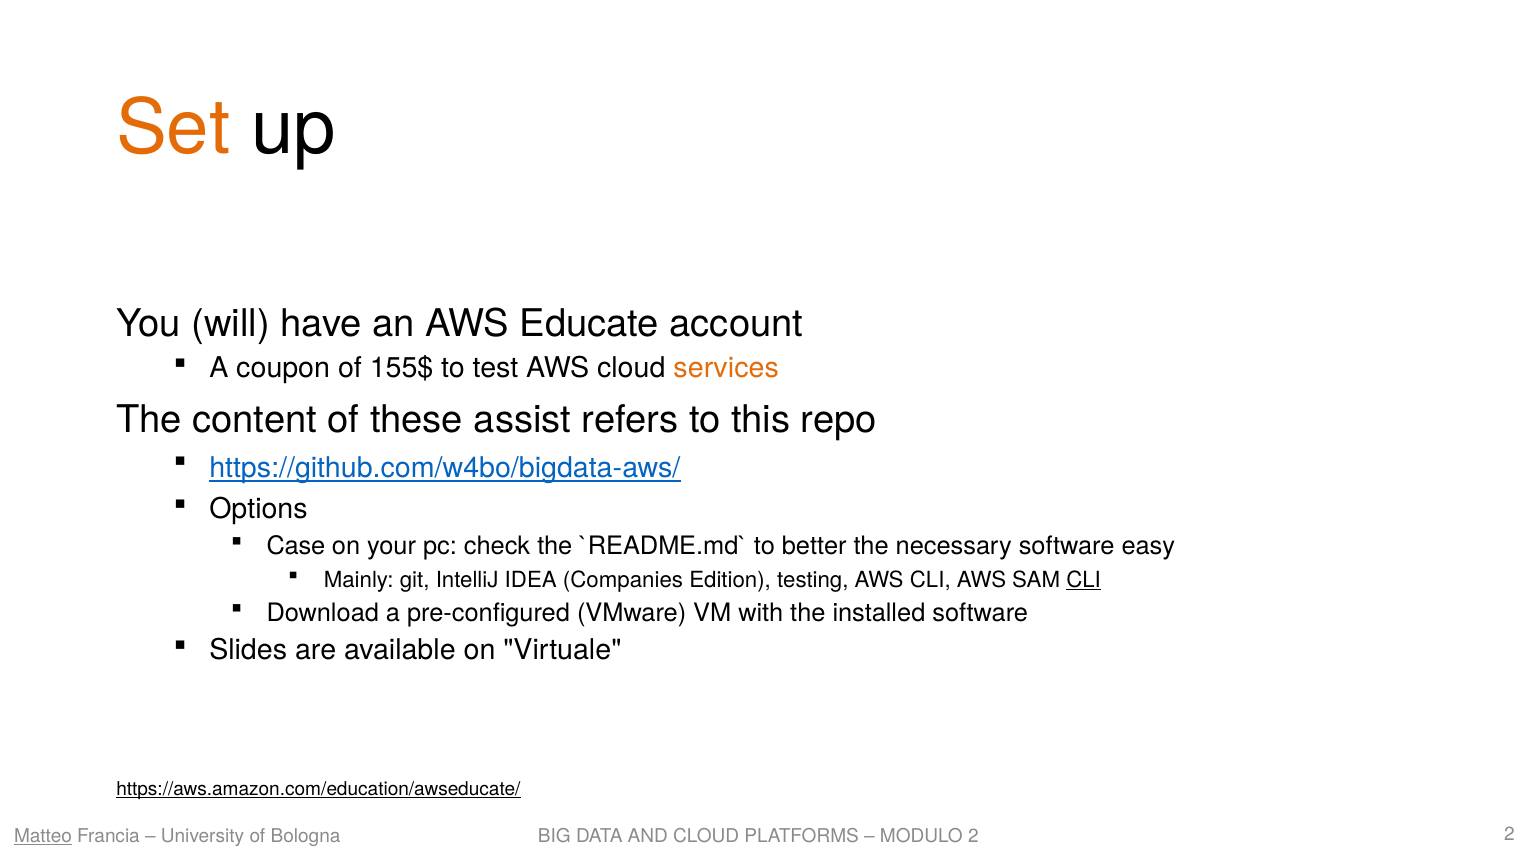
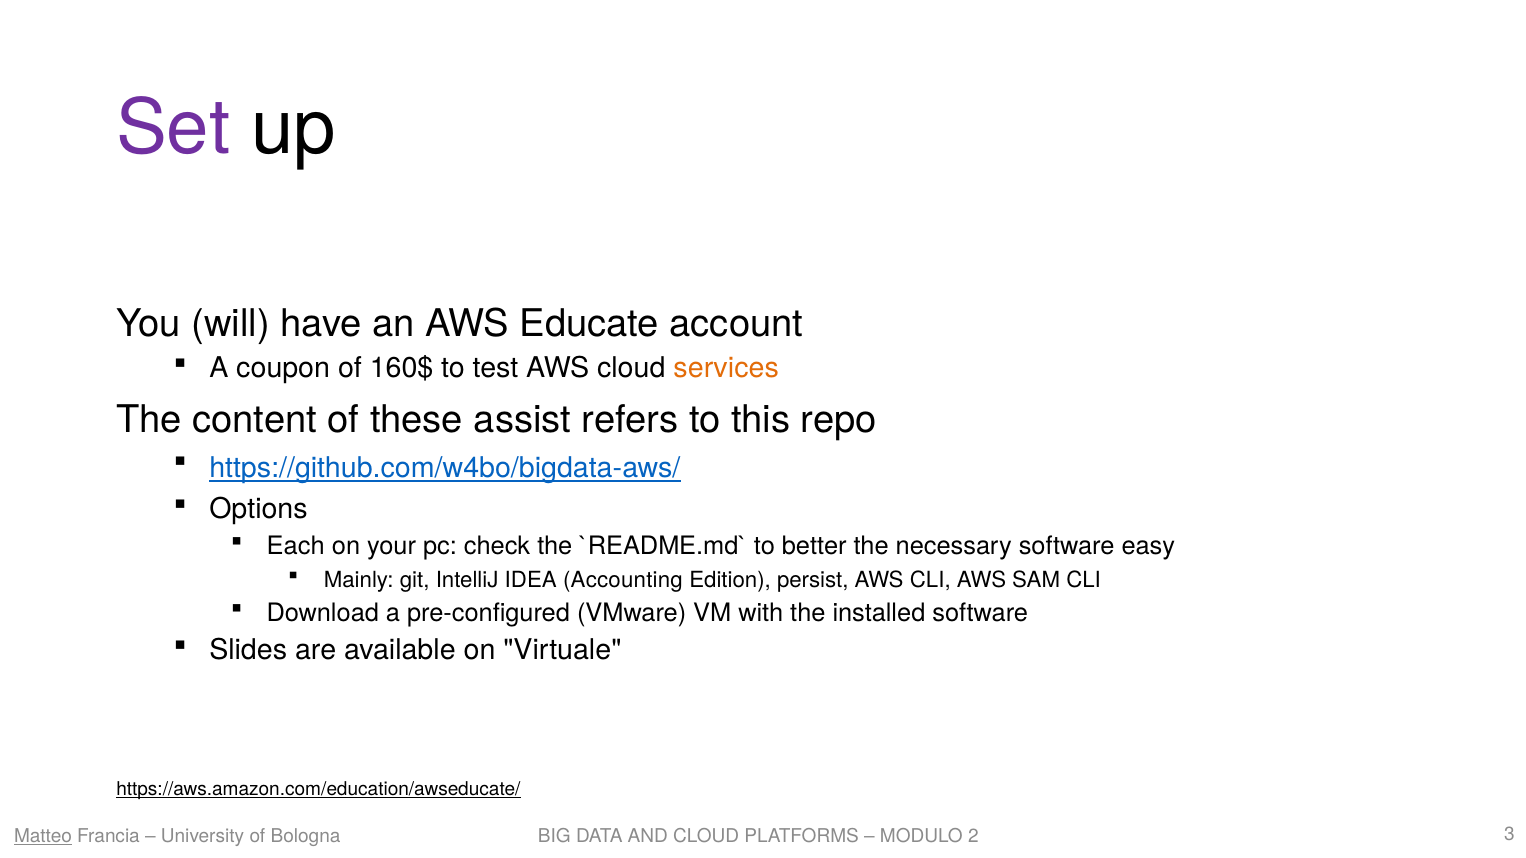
Set colour: orange -> purple
155$: 155$ -> 160$
Case: Case -> Each
Companies: Companies -> Accounting
testing: testing -> persist
CLI at (1084, 580) underline: present -> none
Bologna 2: 2 -> 3
